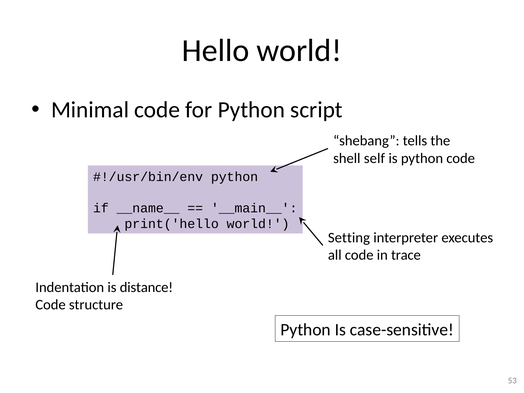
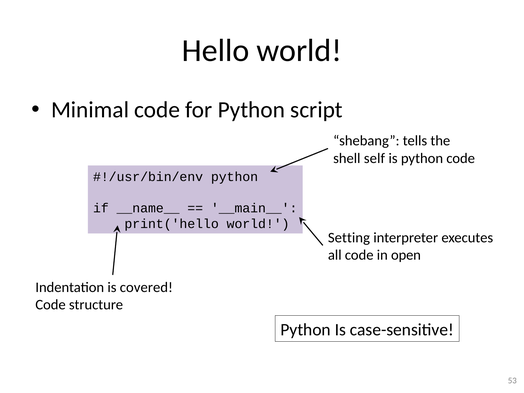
trace: trace -> open
distance: distance -> covered
